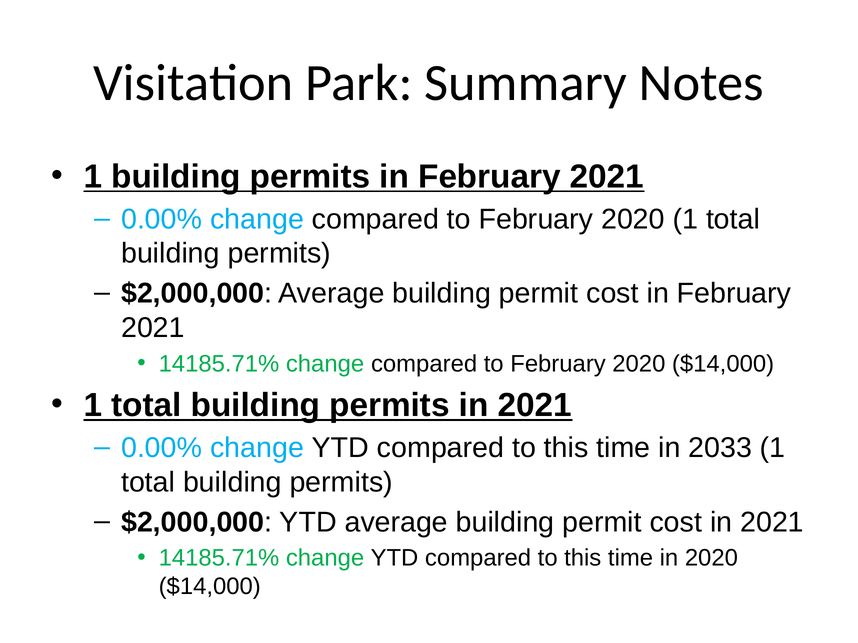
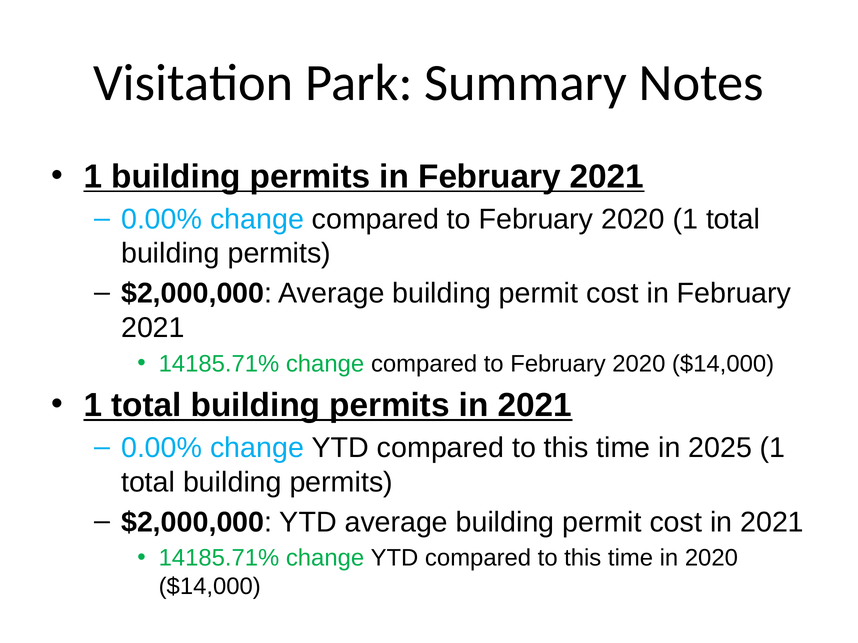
2033: 2033 -> 2025
